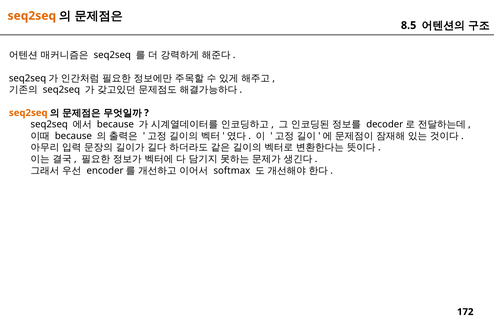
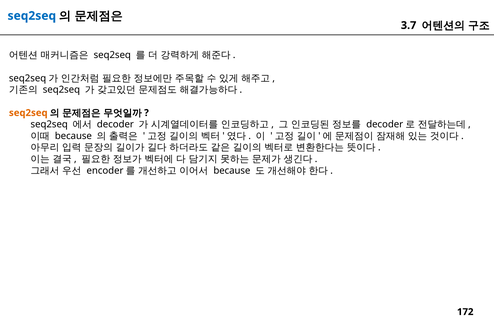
seq2seq at (32, 16) colour: orange -> blue
8.5: 8.5 -> 3.7
because at (115, 124): because -> decoder
softmax at (232, 170): softmax -> because
